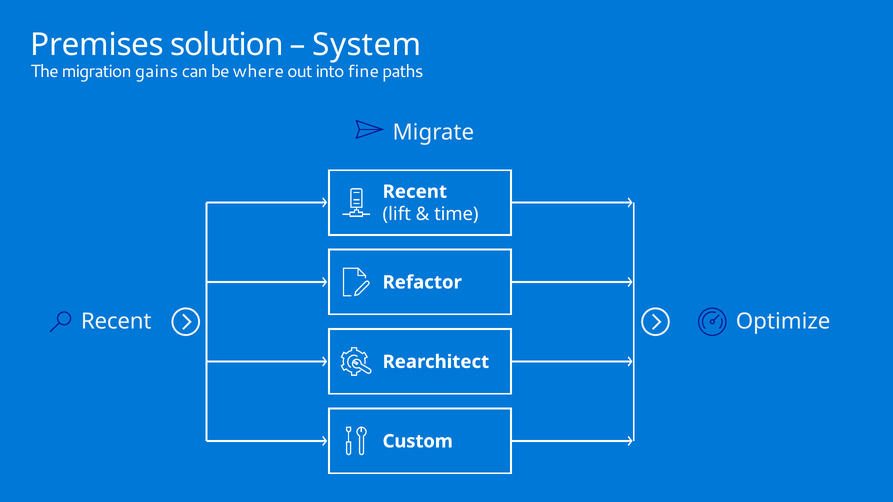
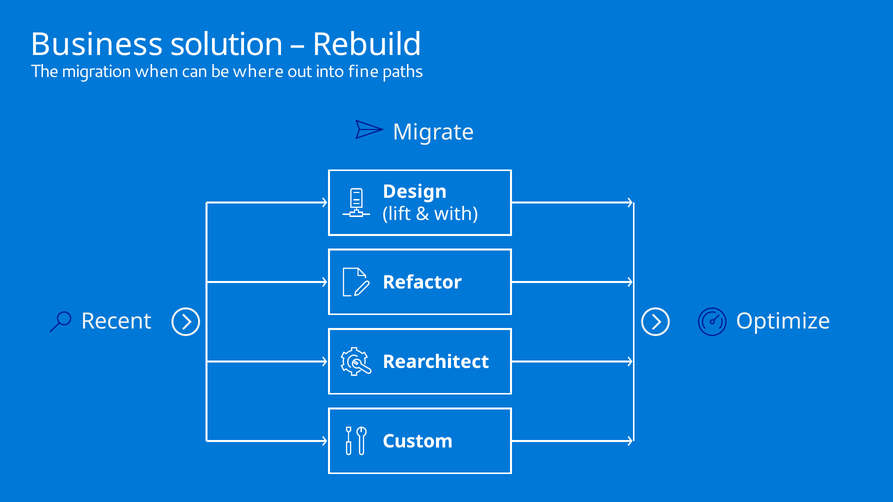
Premises: Premises -> Business
System: System -> Rebuild
gains: gains -> when
Recent at (415, 192): Recent -> Design
time: time -> with
